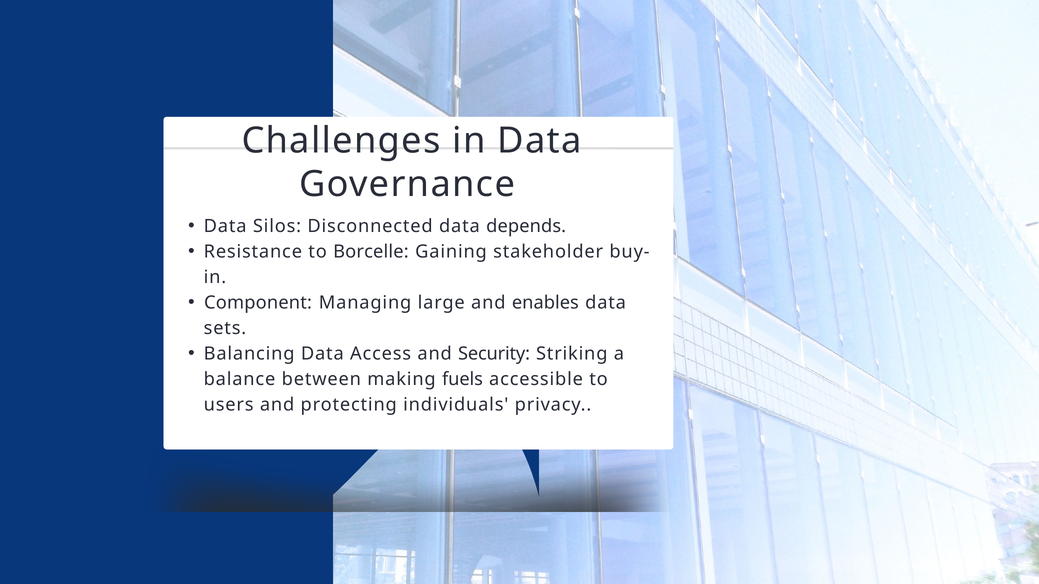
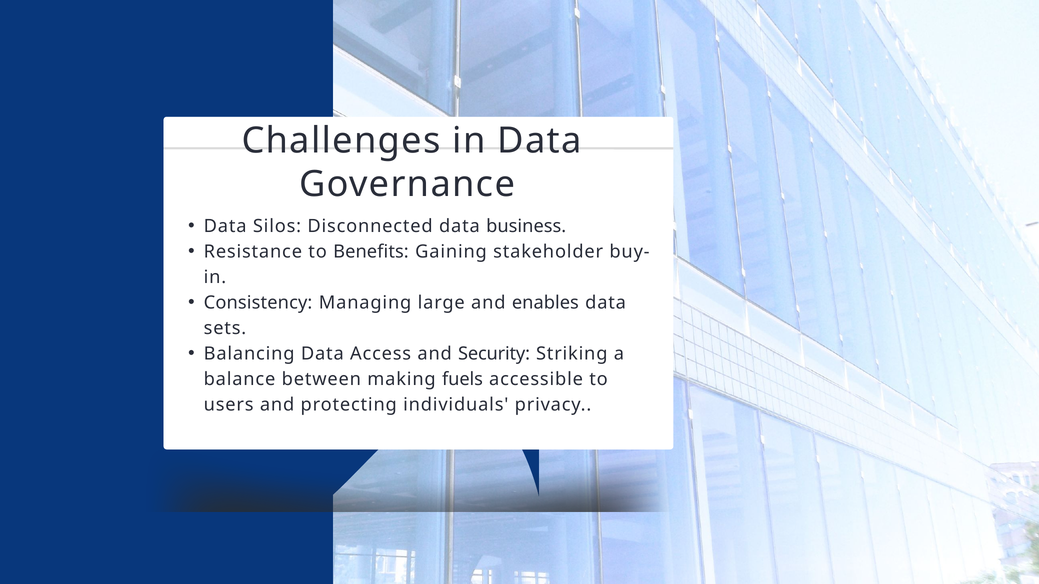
depends: depends -> business
Borcelle: Borcelle -> Benefits
Component: Component -> Consistency
